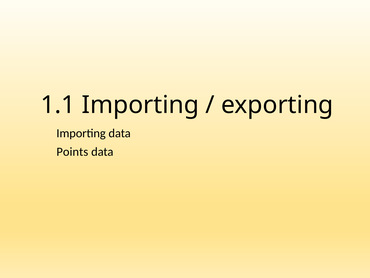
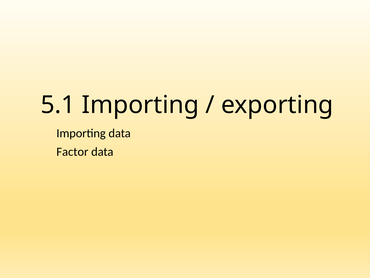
1.1: 1.1 -> 5.1
Points: Points -> Factor
